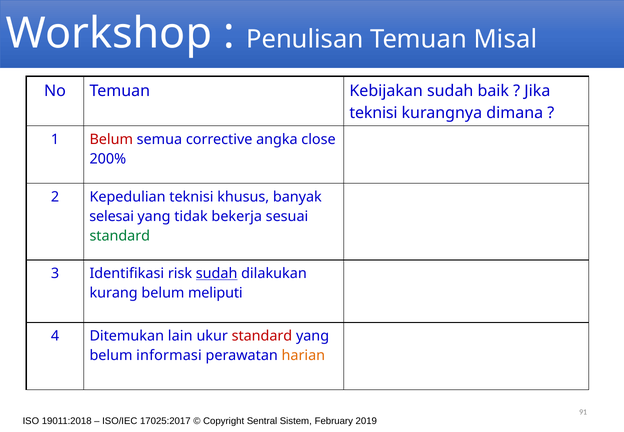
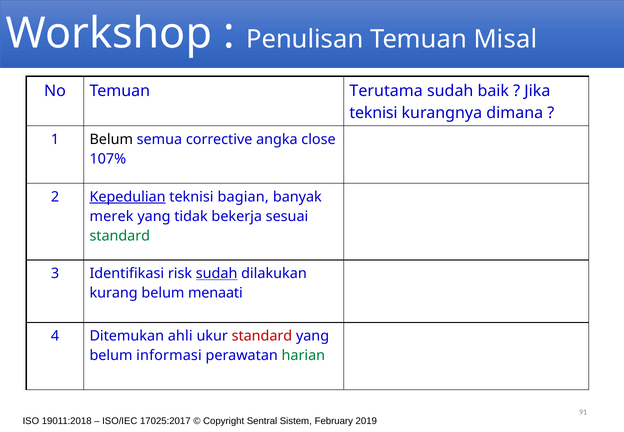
Kebijakan: Kebijakan -> Terutama
Belum at (111, 139) colour: red -> black
200%: 200% -> 107%
Kepedulian underline: none -> present
khusus: khusus -> bagian
selesai: selesai -> merek
meliputi: meliputi -> menaati
lain: lain -> ahli
harian colour: orange -> green
